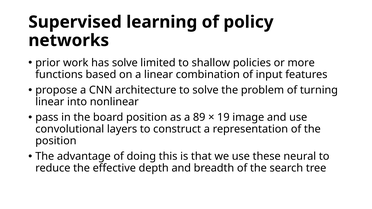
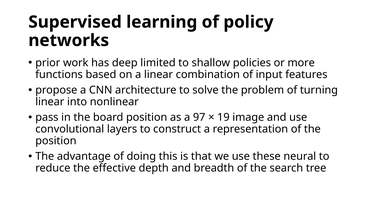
has solve: solve -> deep
89: 89 -> 97
